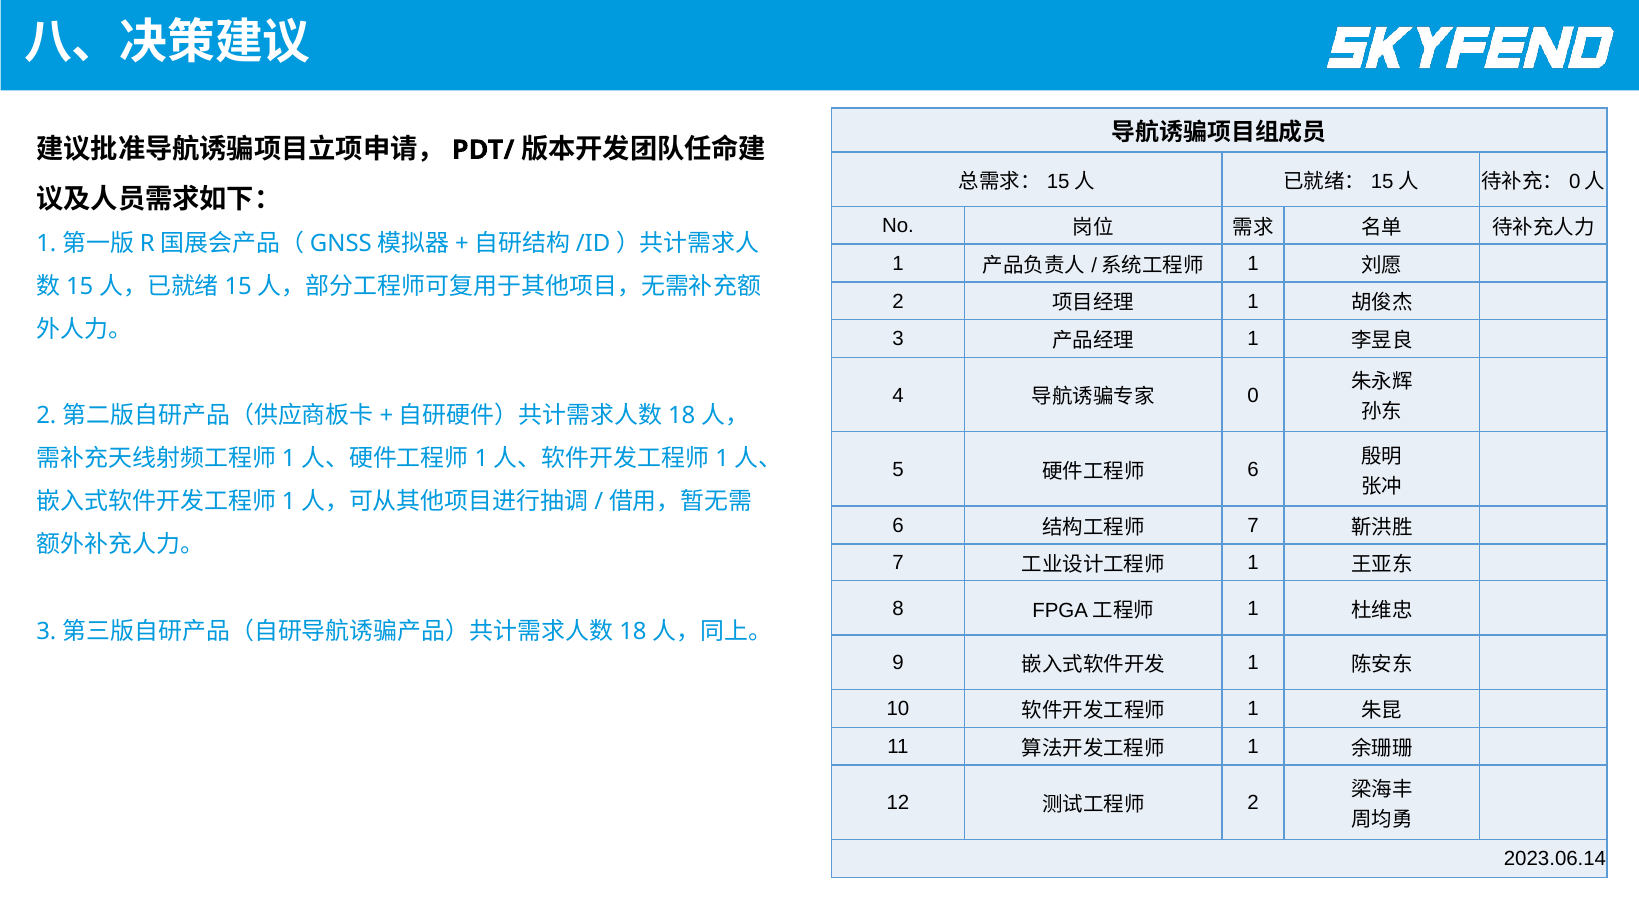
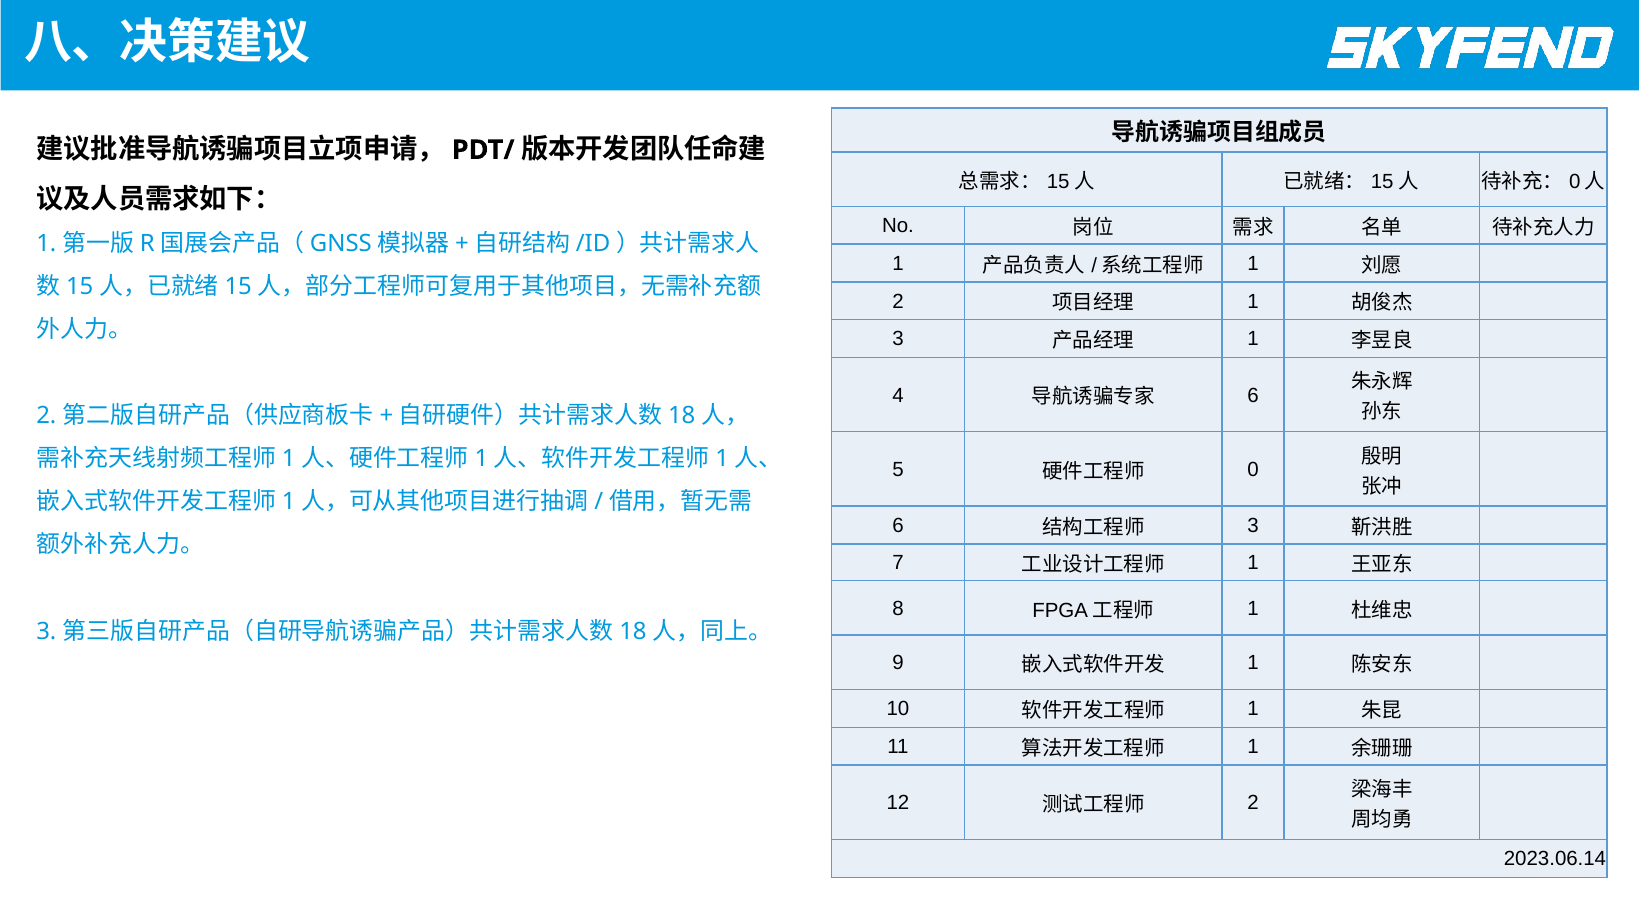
0 at (1253, 395): 0 -> 6
6 at (1253, 470): 6 -> 0
7 at (1253, 526): 7 -> 3
